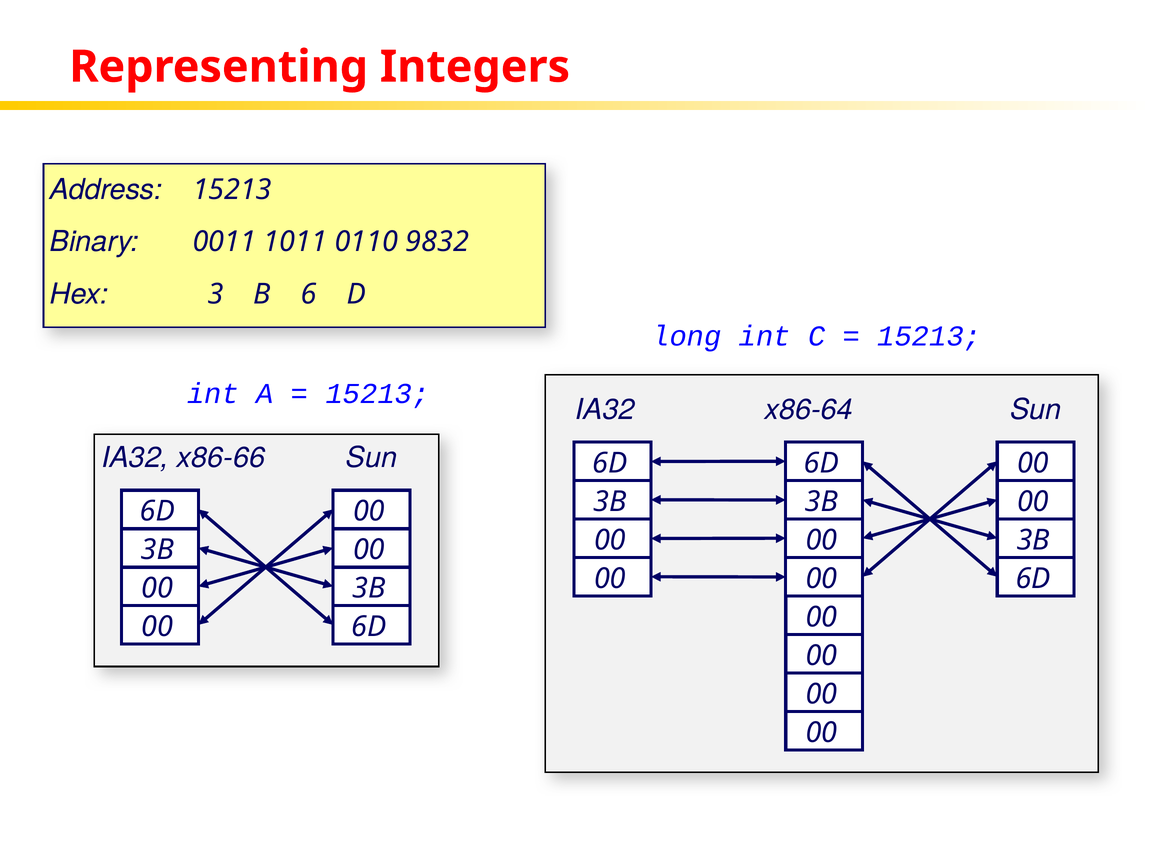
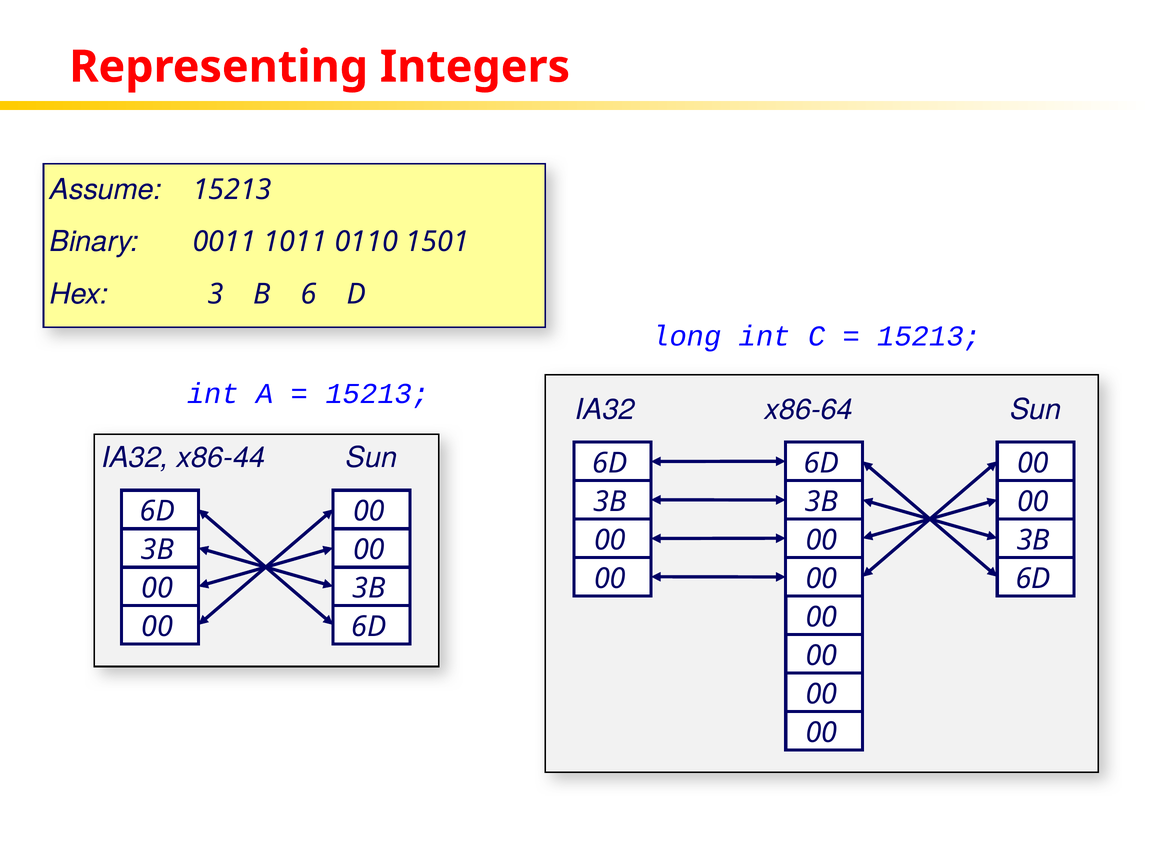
Address: Address -> Assume
9832: 9832 -> 1501
x86-66: x86-66 -> x86-44
